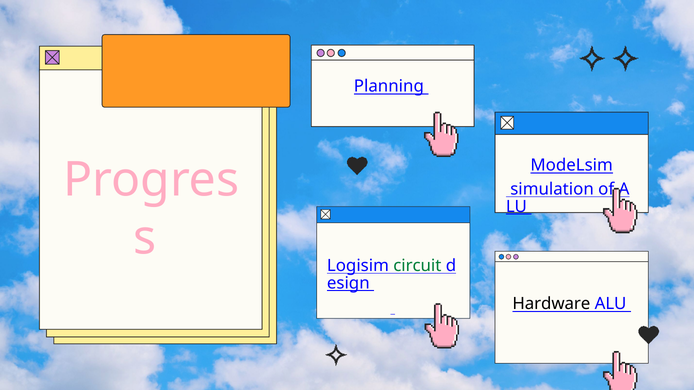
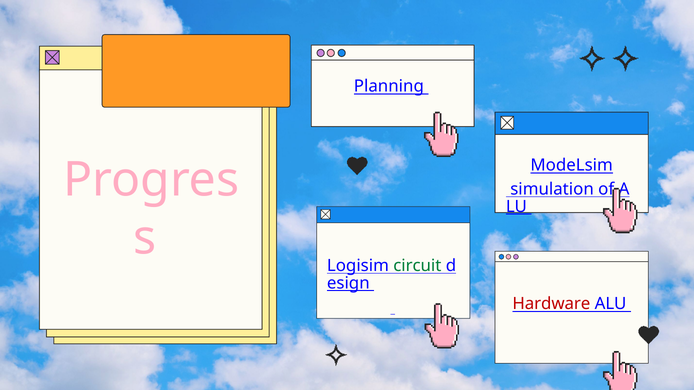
Hardware colour: black -> red
